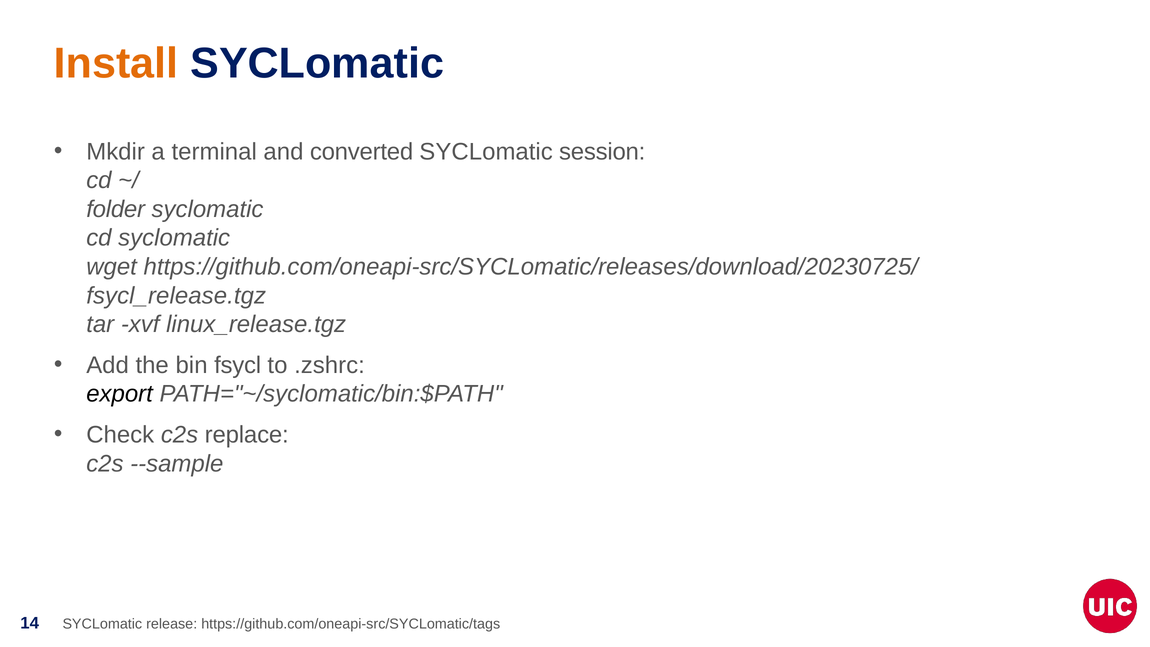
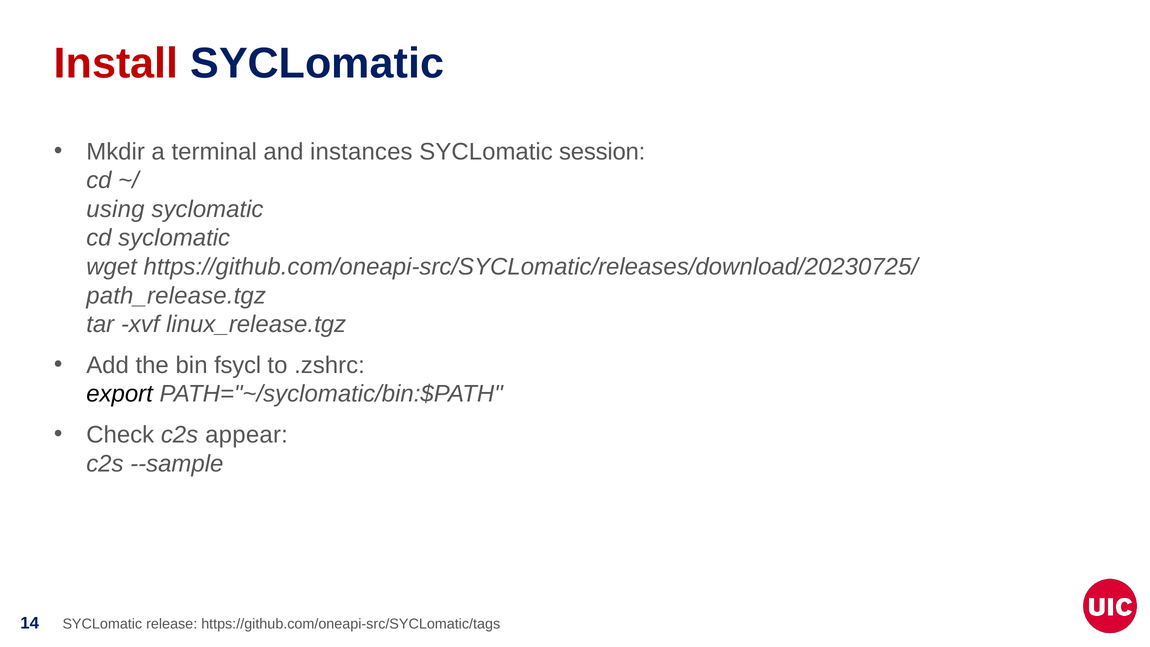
Install colour: orange -> red
converted: converted -> instances
folder: folder -> using
fsycl_release.tgz: fsycl_release.tgz -> path_release.tgz
replace: replace -> appear
